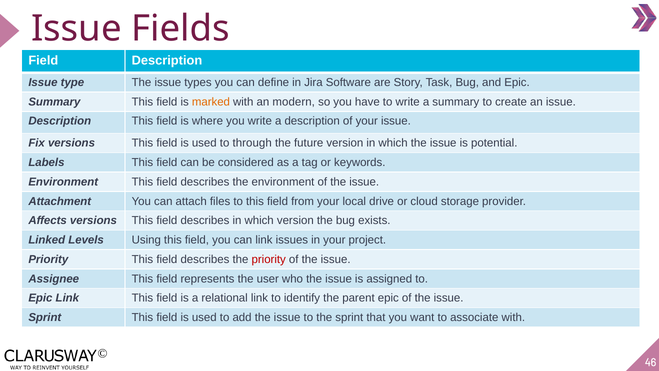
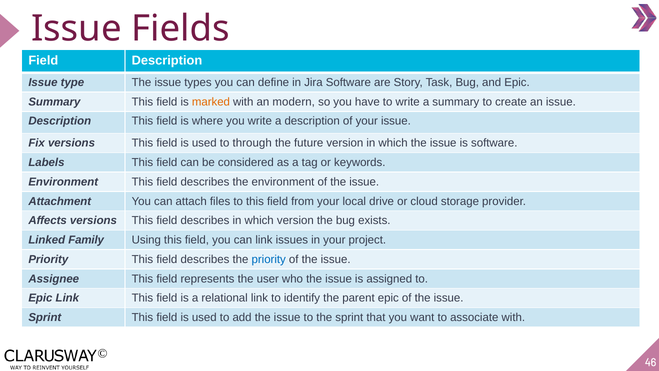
is potential: potential -> software
Levels: Levels -> Family
priority at (269, 259) colour: red -> blue
